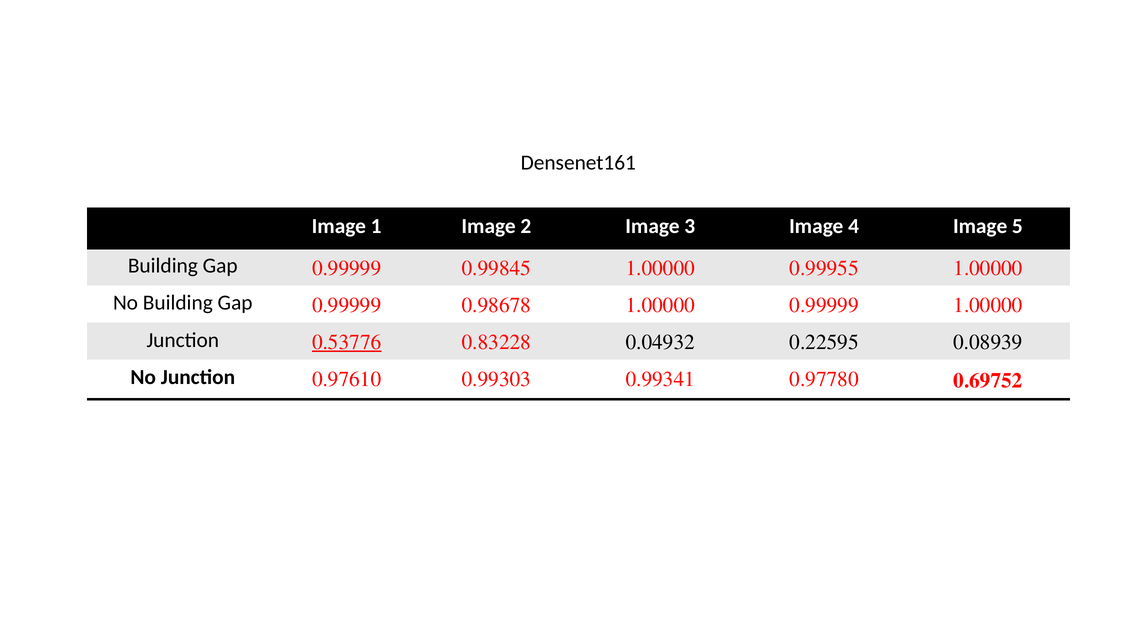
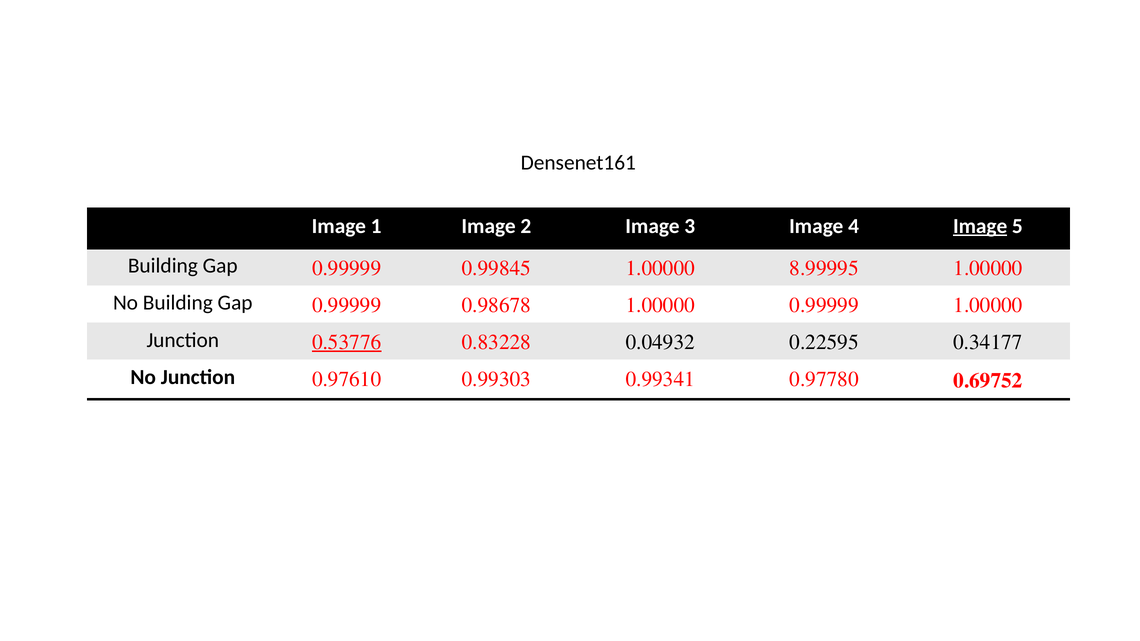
Image at (980, 226) underline: none -> present
0.99955: 0.99955 -> 8.99995
0.08939: 0.08939 -> 0.34177
